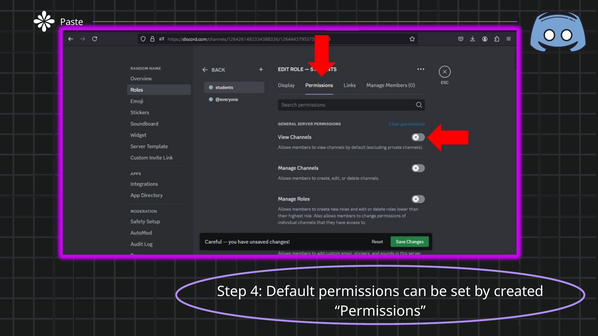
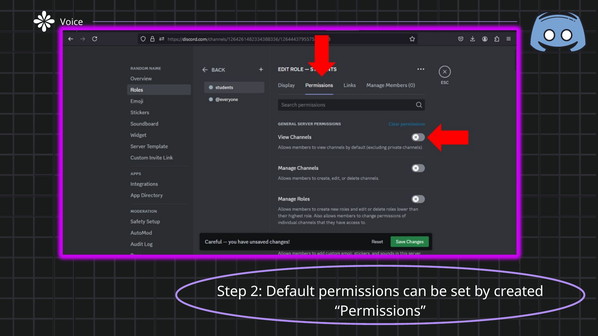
Paste: Paste -> Voice
4: 4 -> 2
